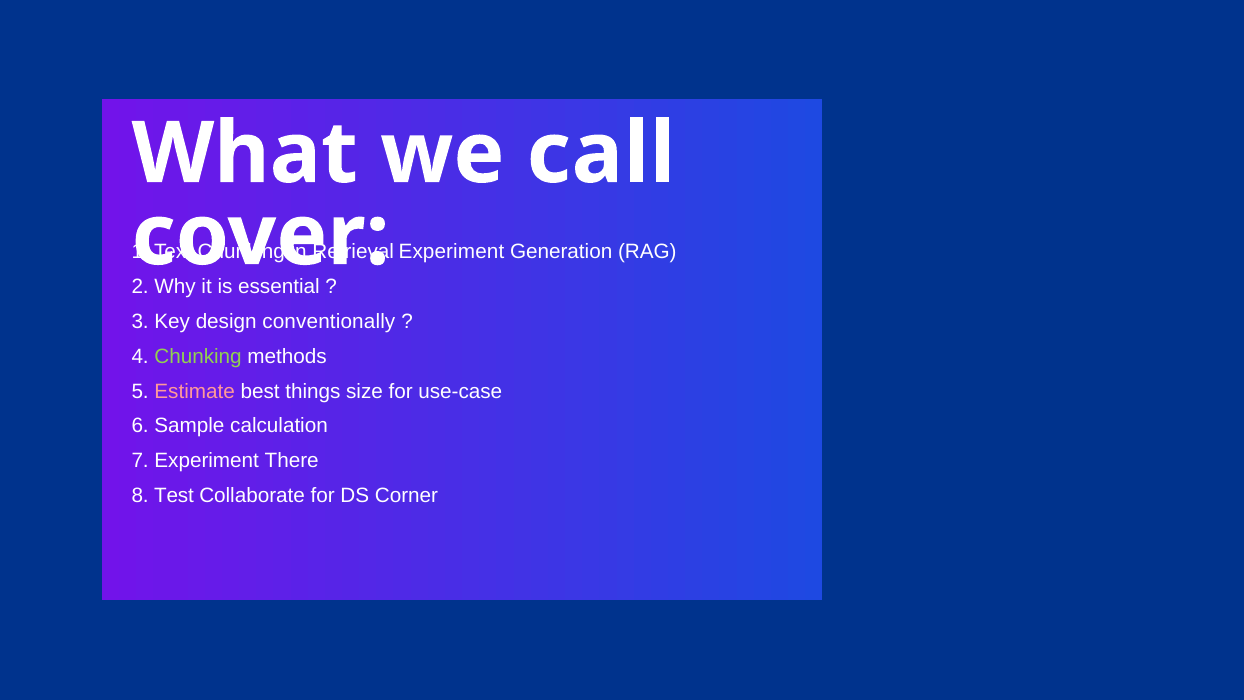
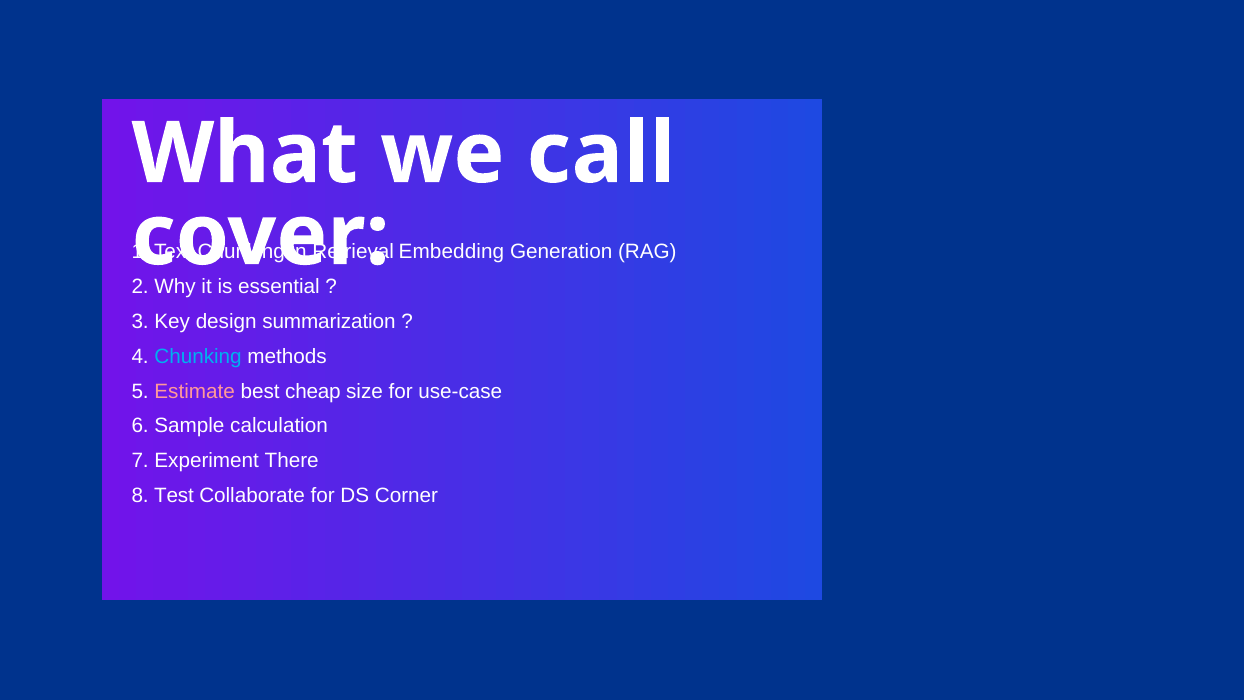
Experiment at (451, 252): Experiment -> Embedding
conventionally: conventionally -> summarization
Chunking at (198, 356) colour: light green -> light blue
things: things -> cheap
